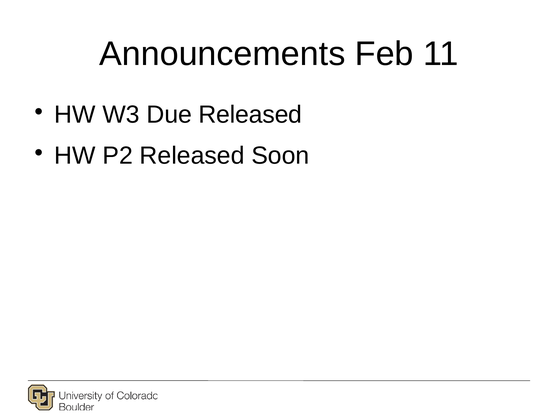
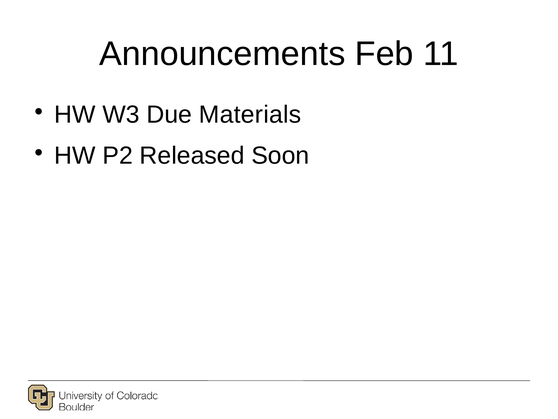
Due Released: Released -> Materials
